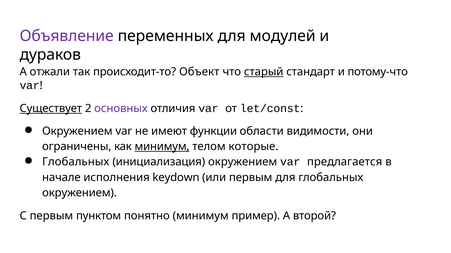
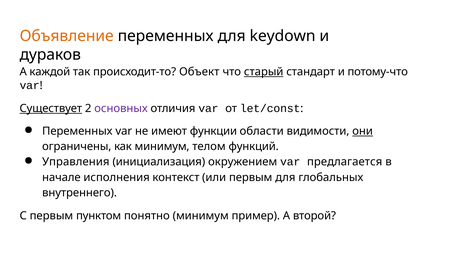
Объявление colour: purple -> orange
модулей: модулей -> keydown
отжали: отжали -> каждой
Окружением at (77, 132): Окружением -> Переменных
они underline: none -> present
минимум at (162, 147) underline: present -> none
которые: которые -> функций
Глобальных at (76, 162): Глобальных -> Управления
keydown: keydown -> контекст
окружением at (79, 193): окружением -> внутреннего
